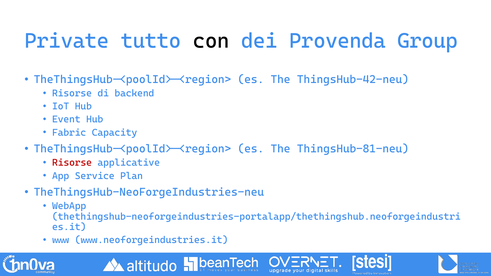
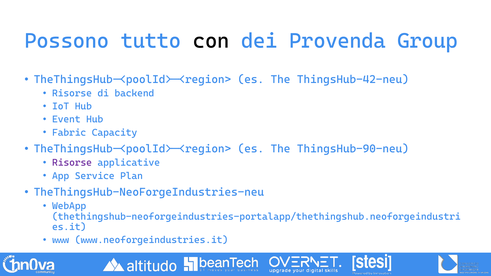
Private: Private -> Possono
ThingsHub-81-neu: ThingsHub-81-neu -> ThingsHub-90-neu
Risorse at (72, 163) colour: red -> purple
